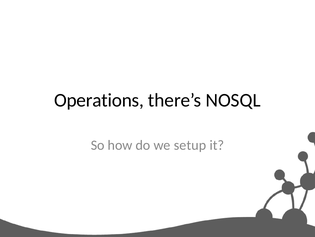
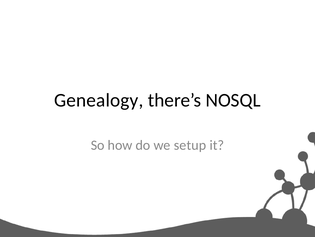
Operations: Operations -> Genealogy
